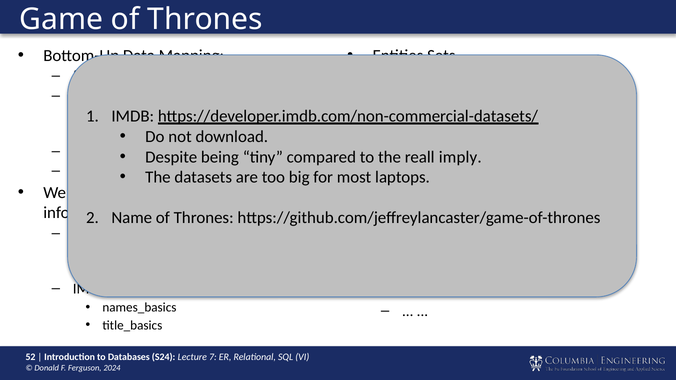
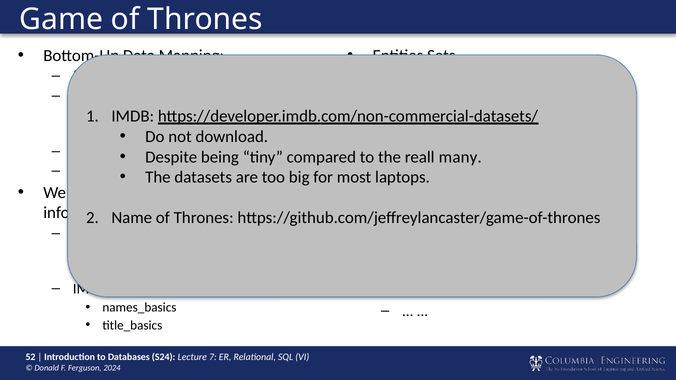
imply: imply -> many
